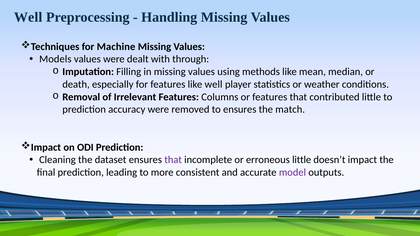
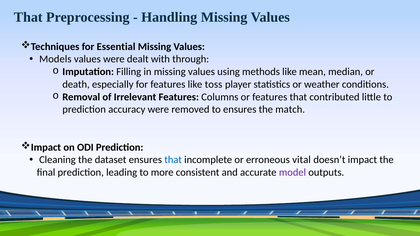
Well at (28, 17): Well -> That
Machine: Machine -> Essential
like well: well -> toss
that at (173, 160) colour: purple -> blue
erroneous little: little -> vital
